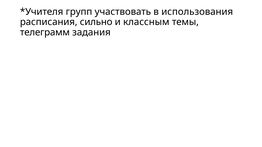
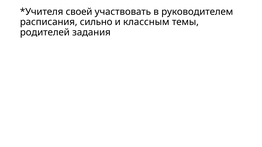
групп: групп -> своей
использования: использования -> руководителем
телеграмм: телеграмм -> родителей
